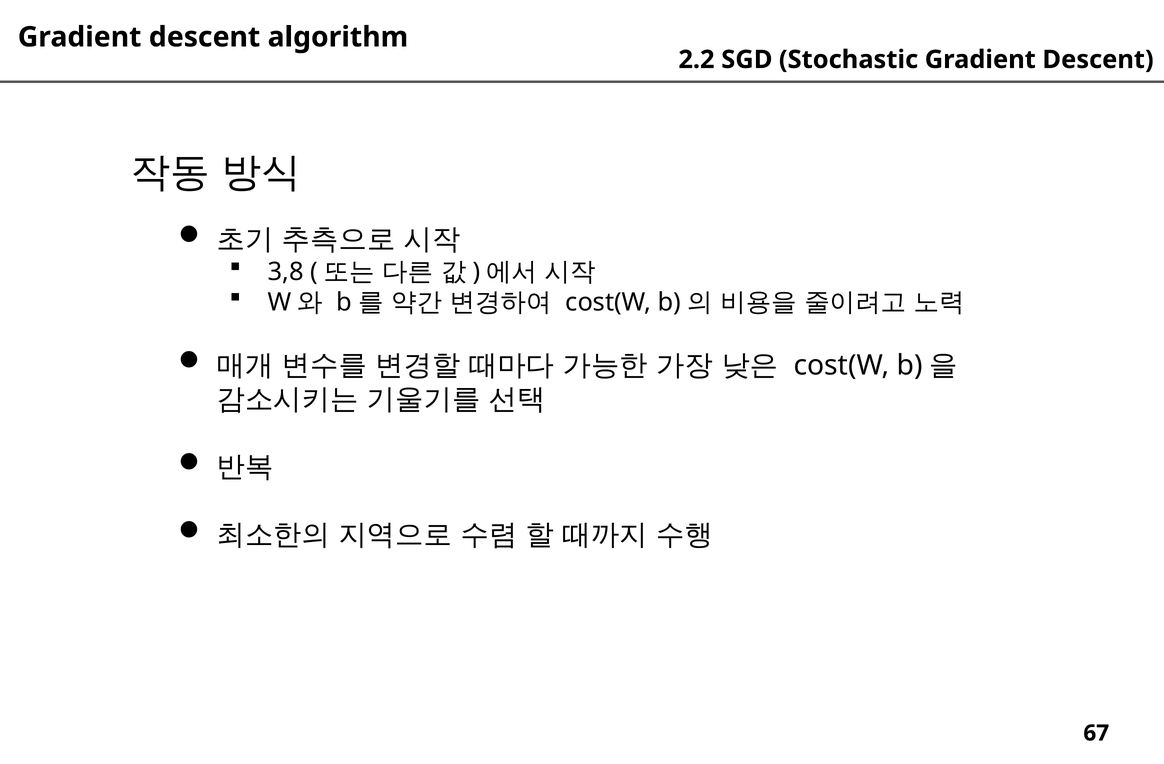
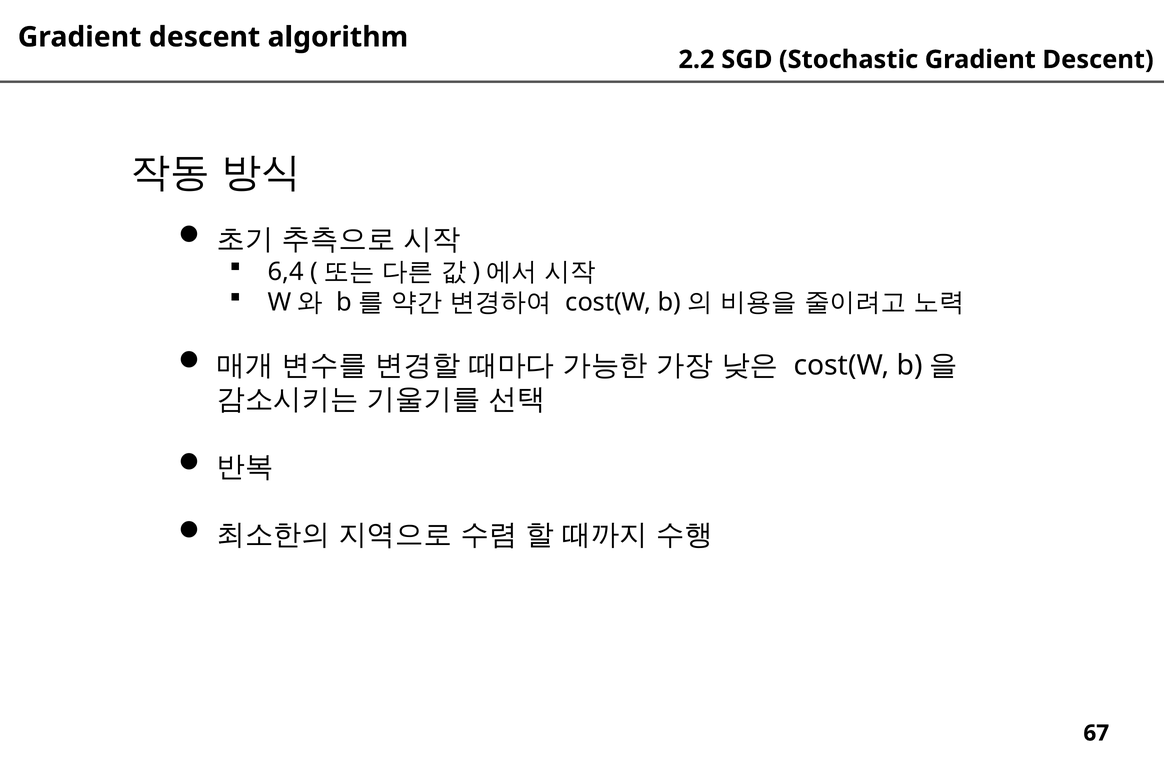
3,8: 3,8 -> 6,4
